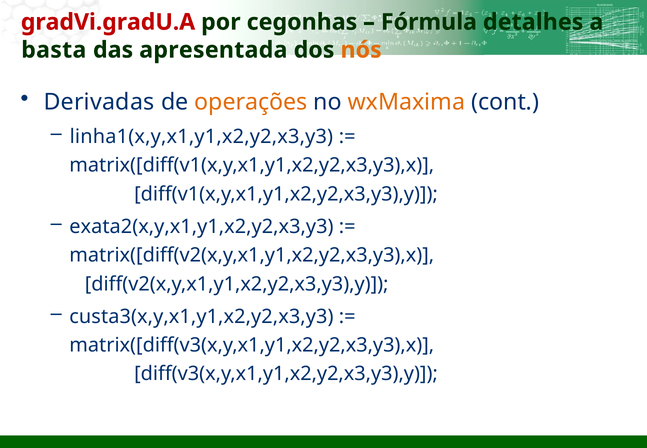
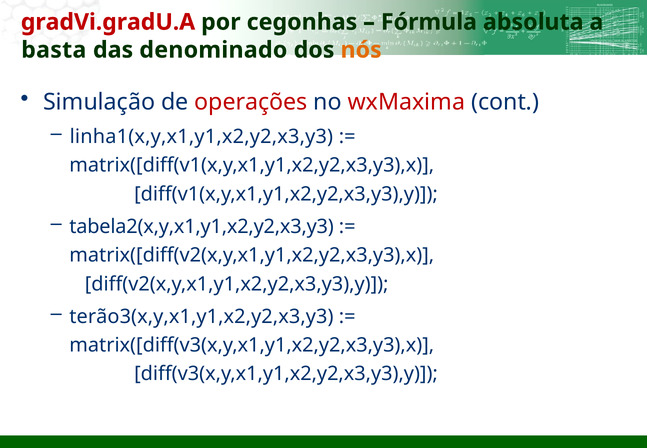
detalhes: detalhes -> absoluta
apresentada: apresentada -> denominado
Derivadas: Derivadas -> Simulação
operações colour: orange -> red
wxMaxima colour: orange -> red
exata2(x,y,x1,y1,x2,y2,x3,y3: exata2(x,y,x1,y1,x2,y2,x3,y3 -> tabela2(x,y,x1,y1,x2,y2,x3,y3
custa3(x,y,x1,y1,x2,y2,x3,y3: custa3(x,y,x1,y1,x2,y2,x3,y3 -> terão3(x,y,x1,y1,x2,y2,x3,y3
